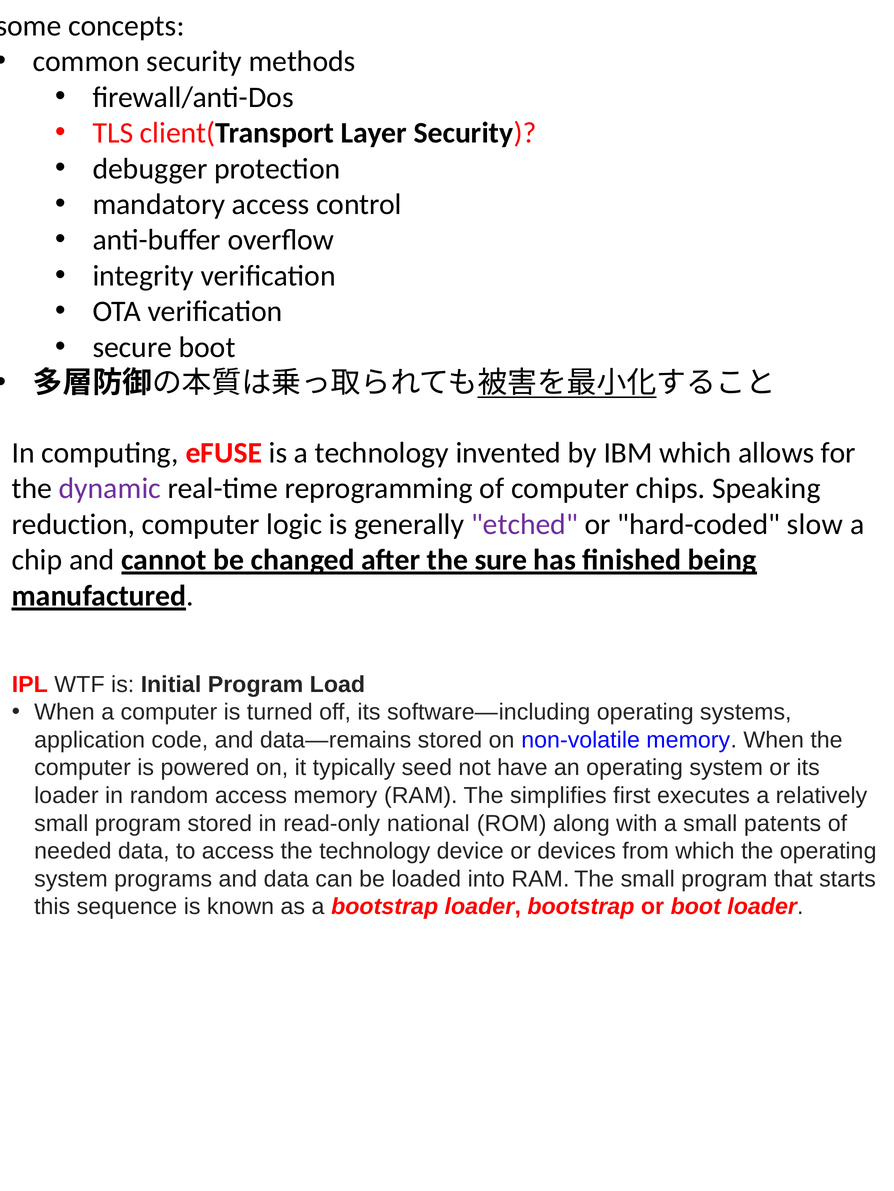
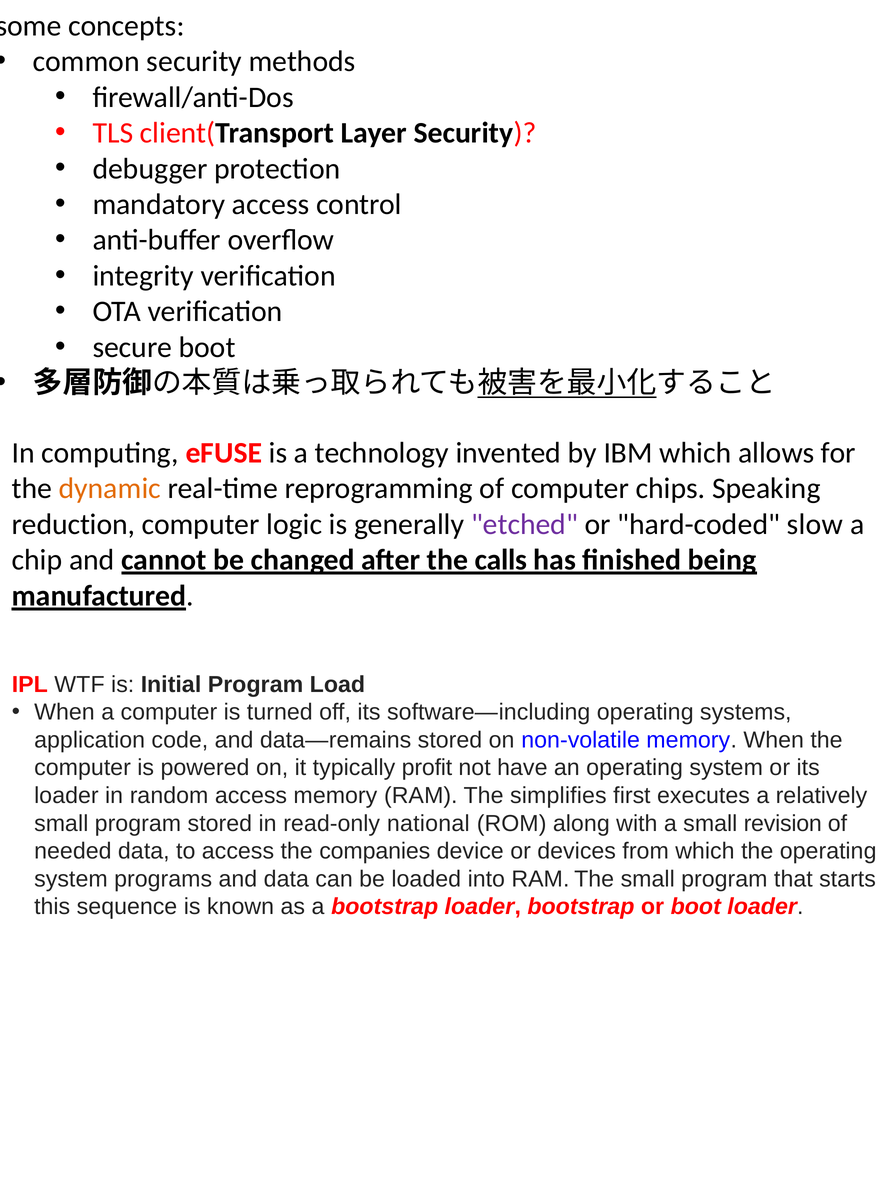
dynamic colour: purple -> orange
sure: sure -> calls
seed: seed -> profit
patents: patents -> revision
the technology: technology -> companies
